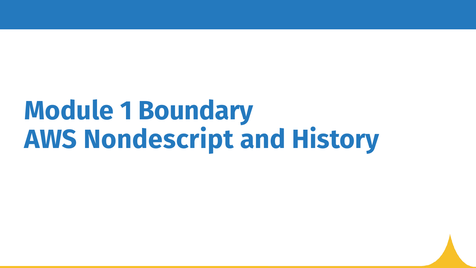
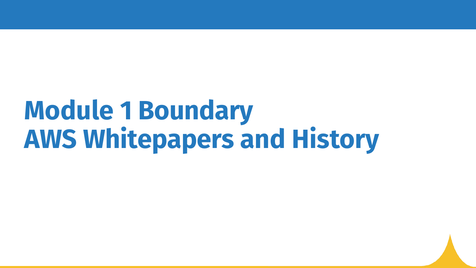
Nondescript: Nondescript -> Whitepapers
